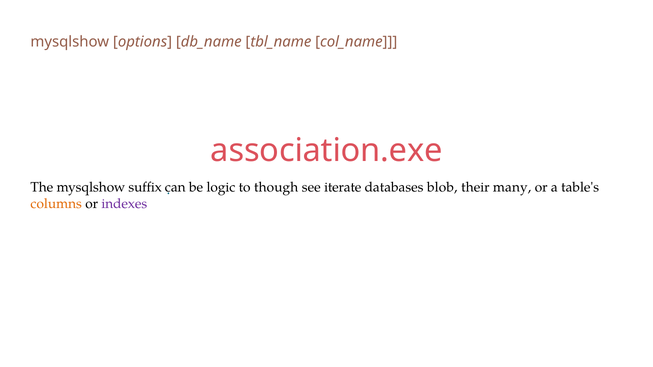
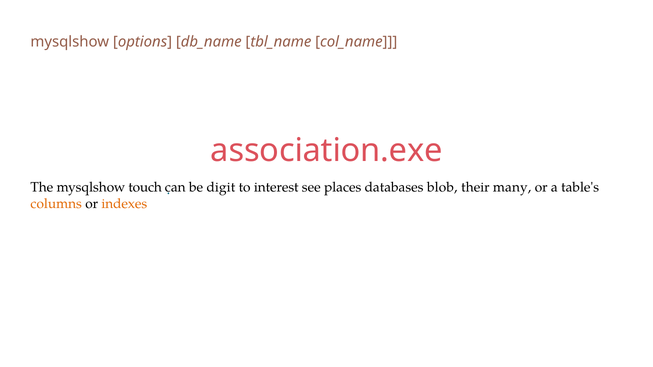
suffix: suffix -> touch
logic: logic -> digit
though: though -> interest
iterate: iterate -> places
indexes colour: purple -> orange
